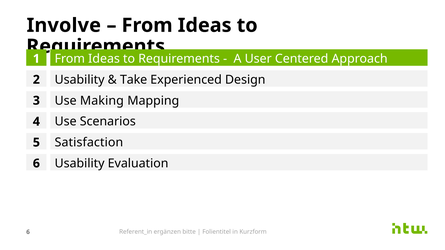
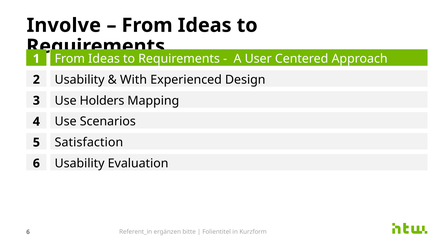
Take: Take -> With
Making: Making -> Holders
